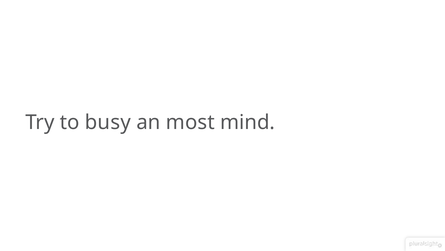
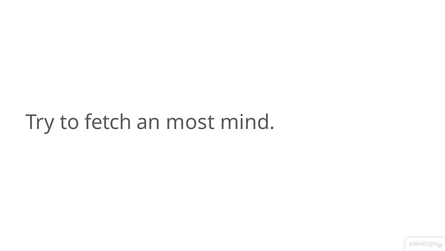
busy: busy -> fetch
